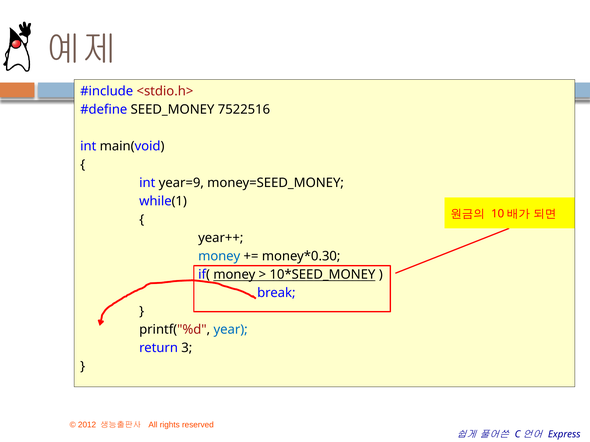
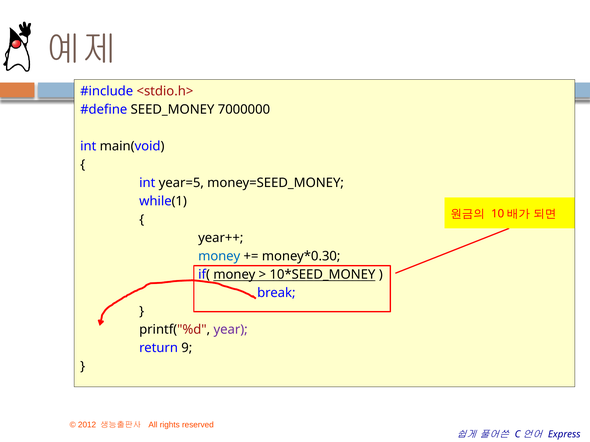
7522516: 7522516 -> 7000000
year=9: year=9 -> year=5
year colour: blue -> purple
3: 3 -> 9
